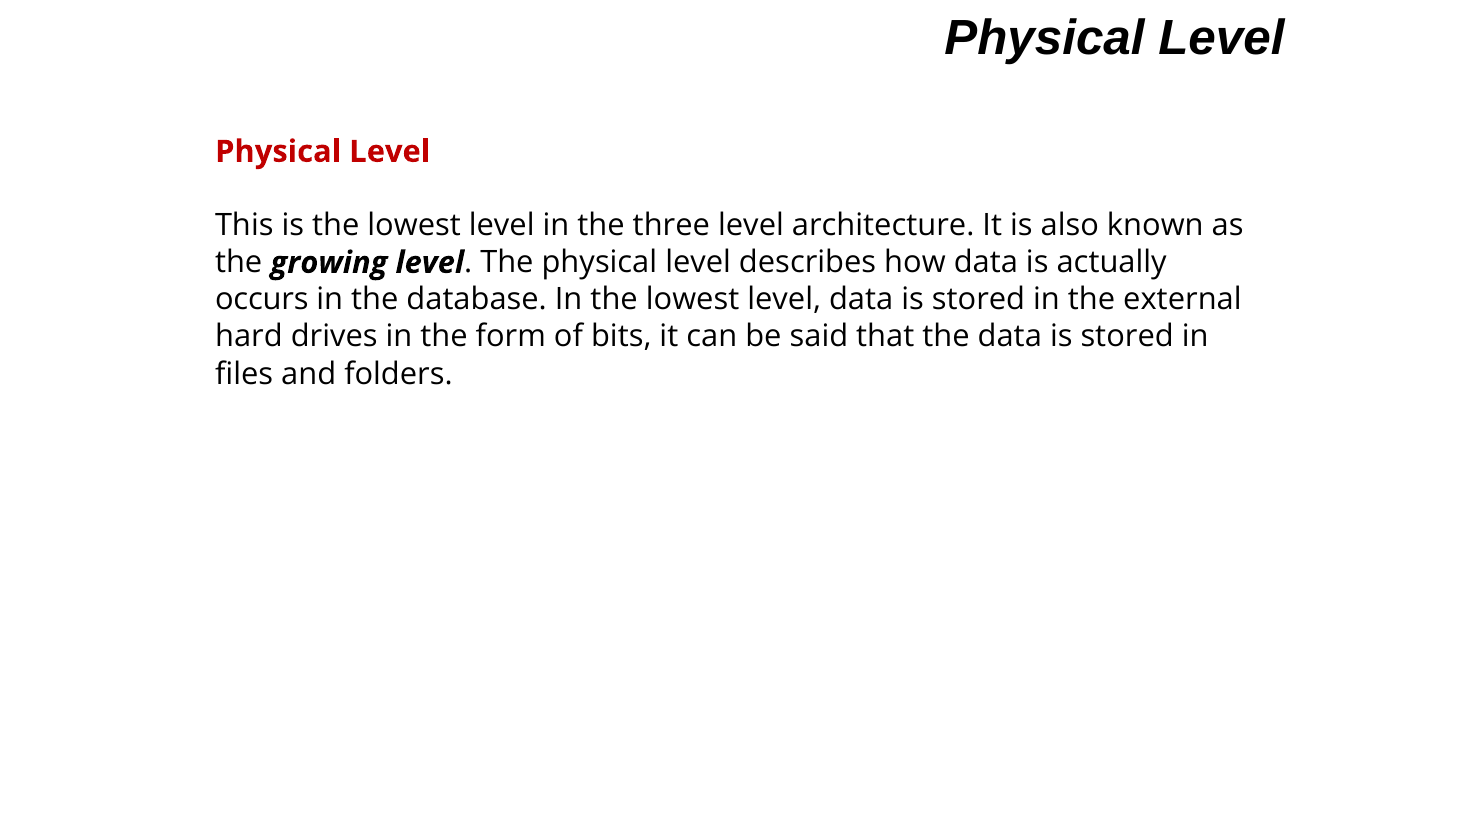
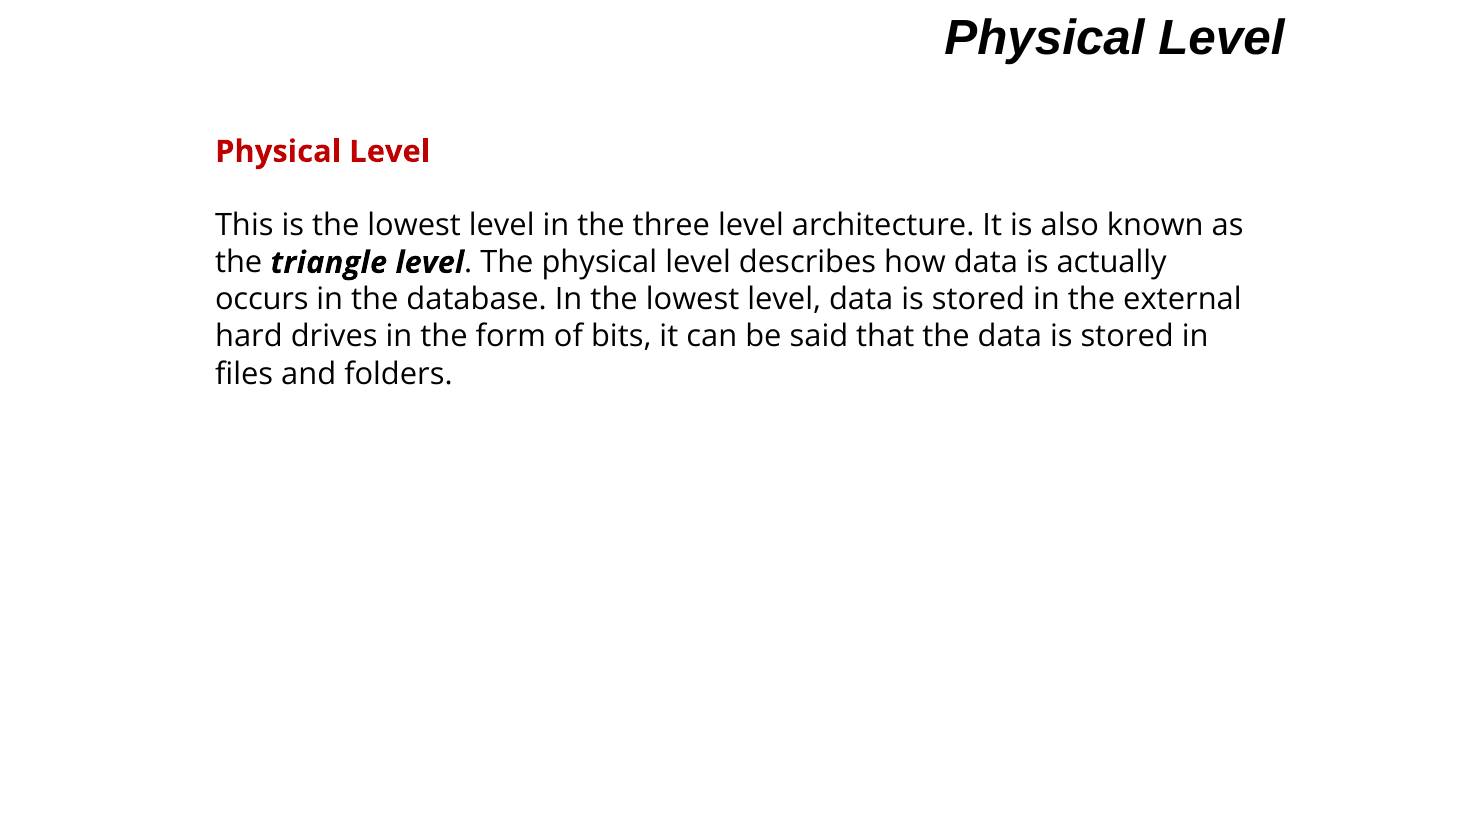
growing: growing -> triangle
